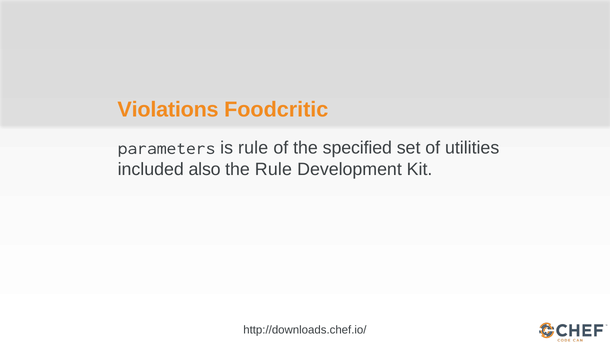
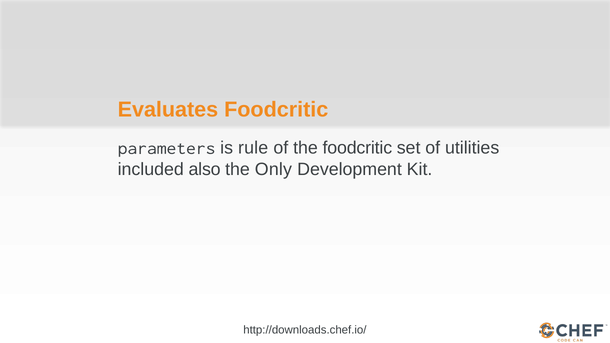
Violations: Violations -> Evaluates
the specified: specified -> foodcritic
the Rule: Rule -> Only
